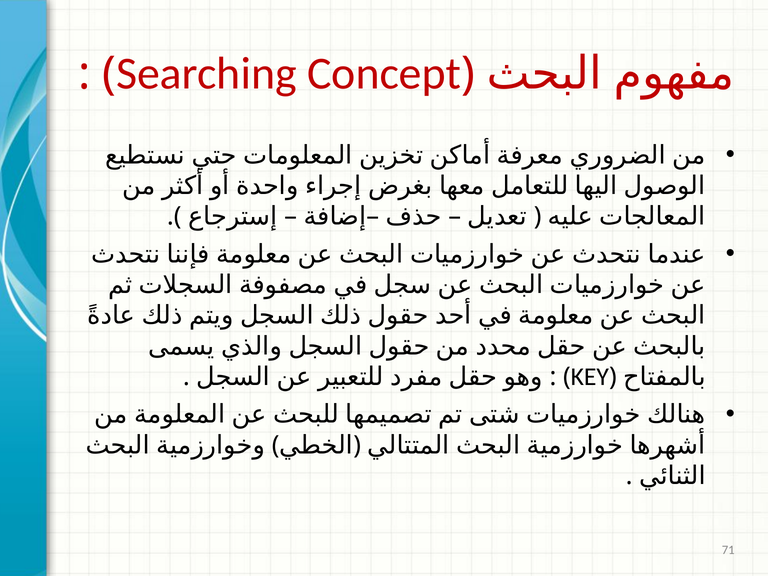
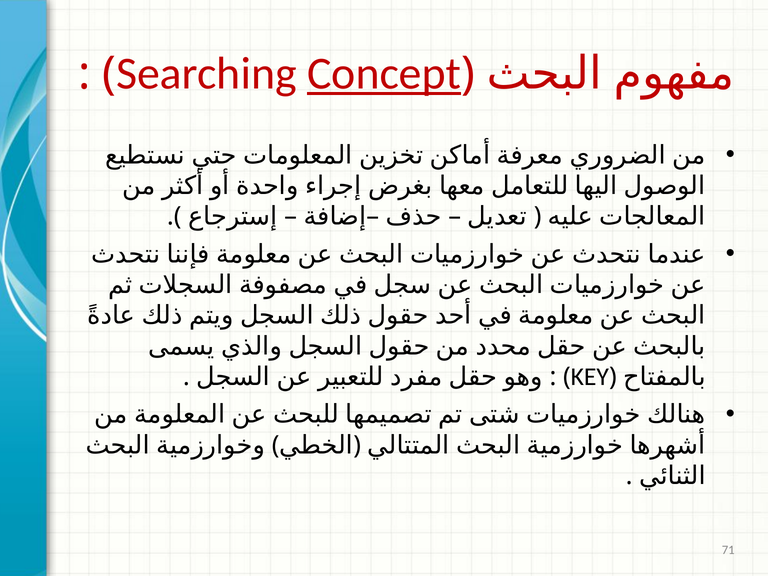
Concept underline: none -> present
